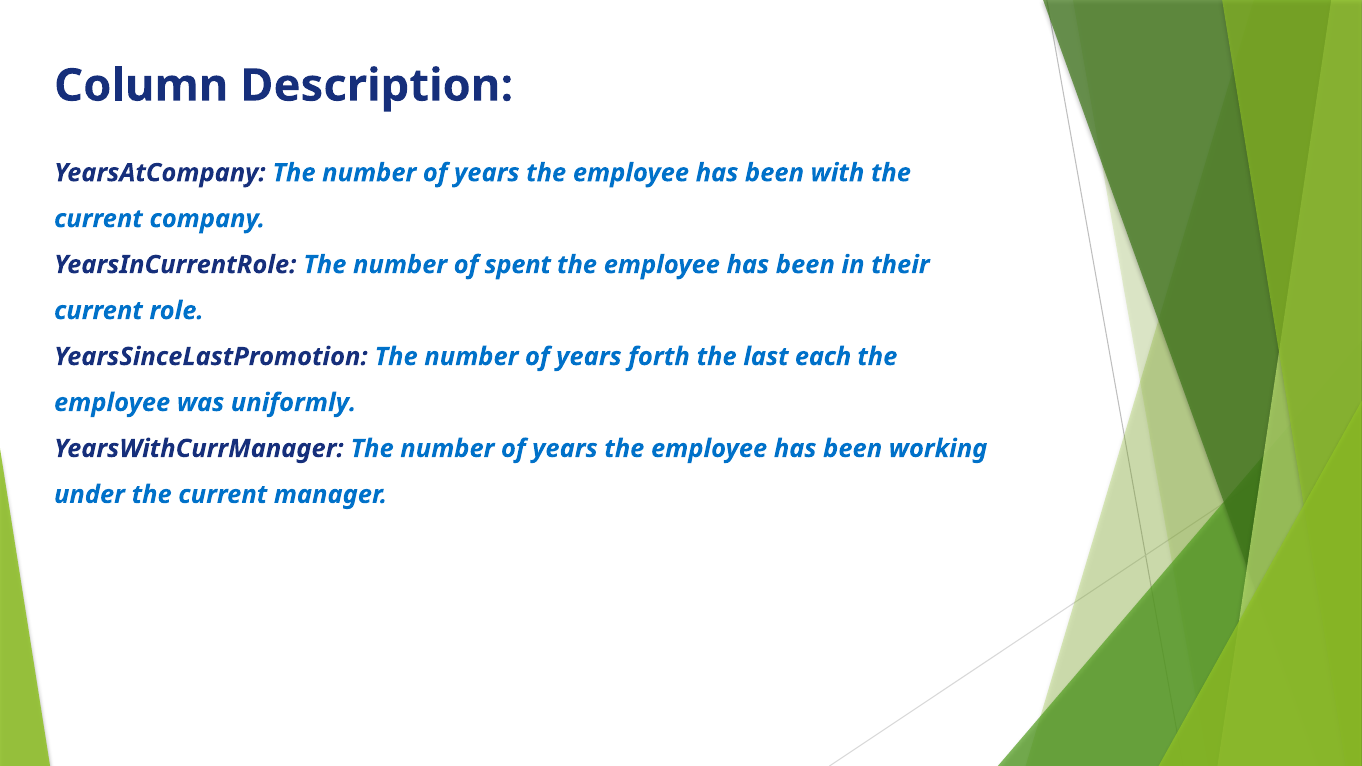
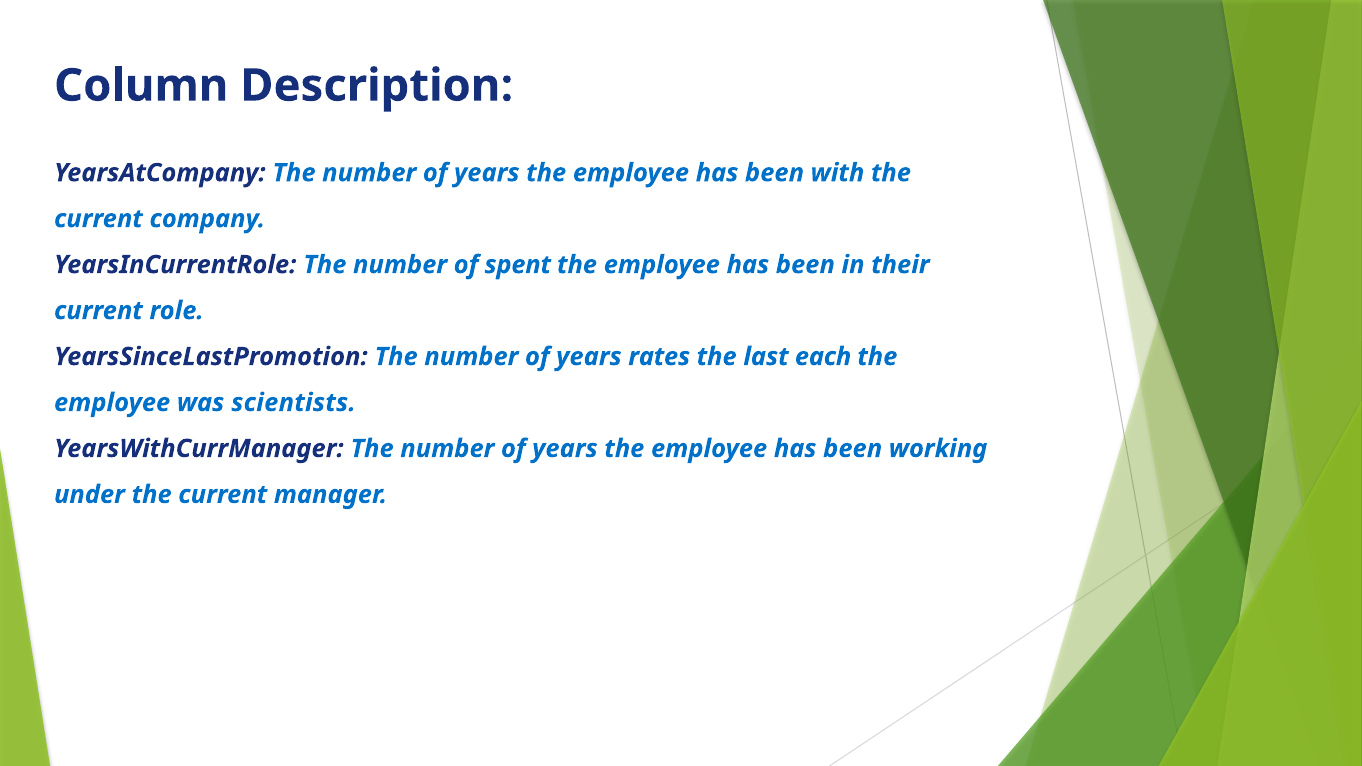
forth: forth -> rates
uniformly: uniformly -> scientists
